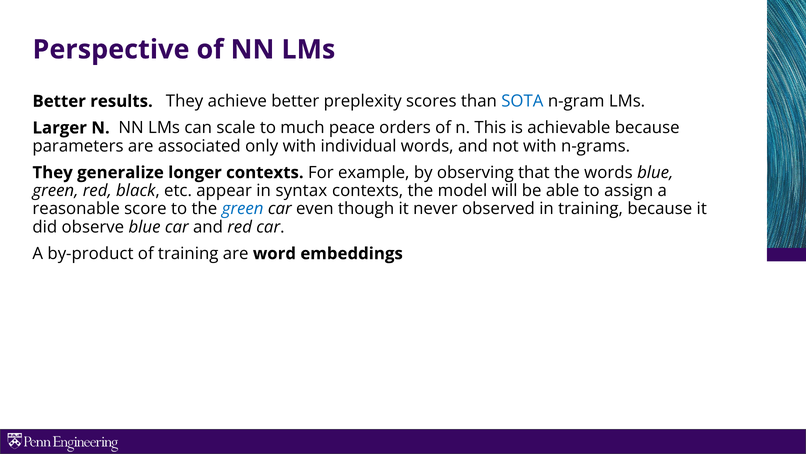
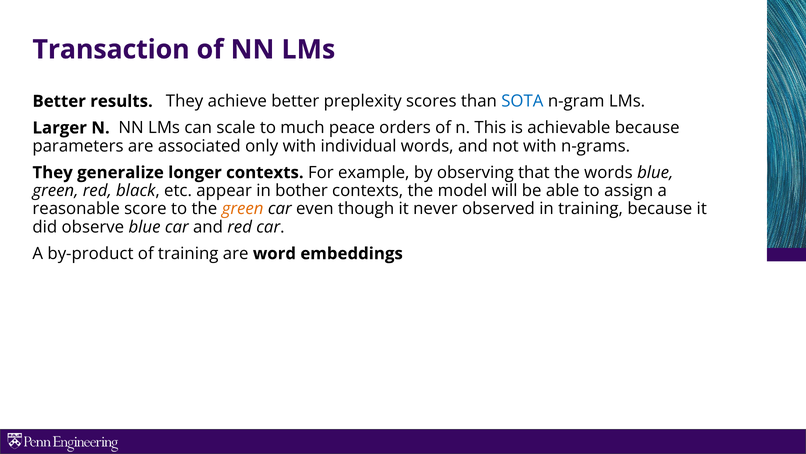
Perspective: Perspective -> Transaction
syntax: syntax -> bother
green at (243, 209) colour: blue -> orange
